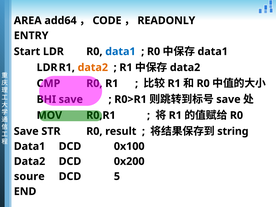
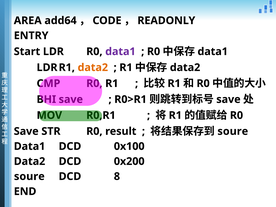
data1 at (120, 52) colour: blue -> purple
string at (233, 131): string -> soure
5: 5 -> 8
